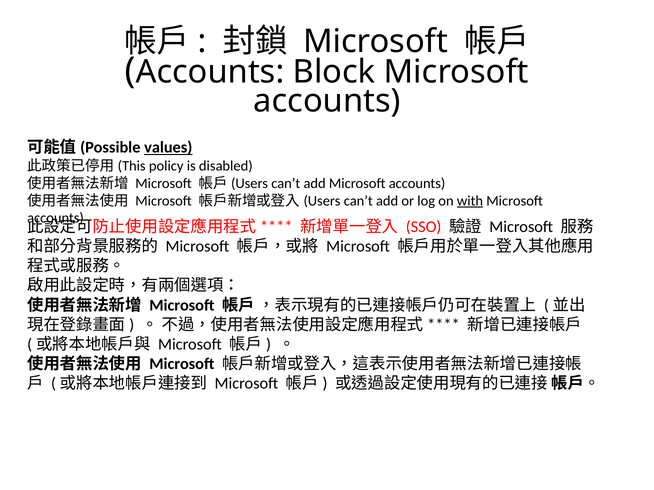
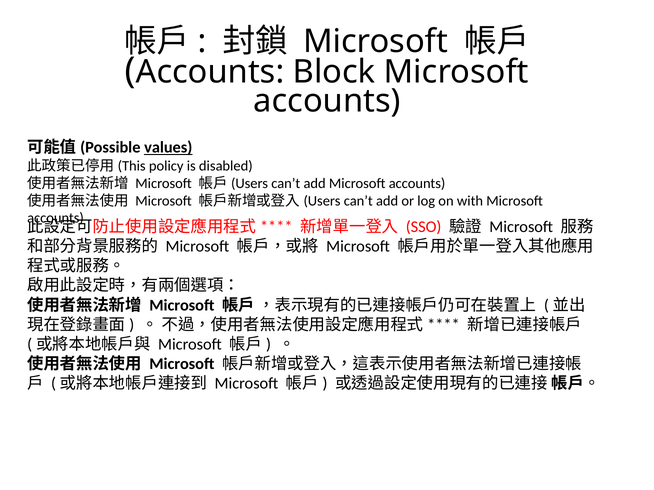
with underline: present -> none
